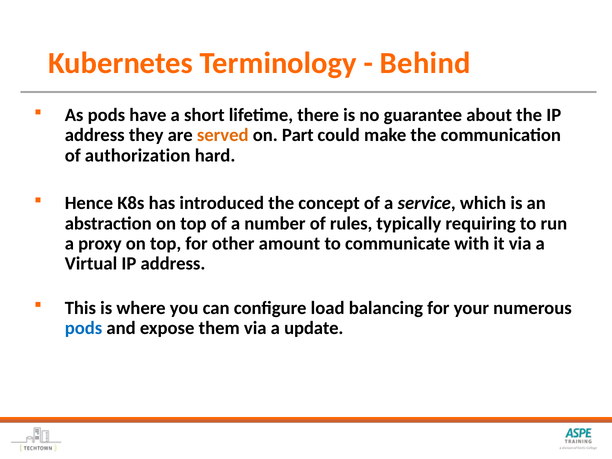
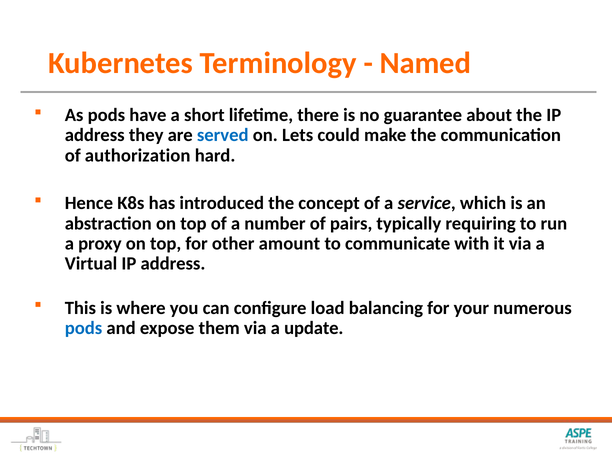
Behind: Behind -> Named
served colour: orange -> blue
Part: Part -> Lets
rules: rules -> pairs
